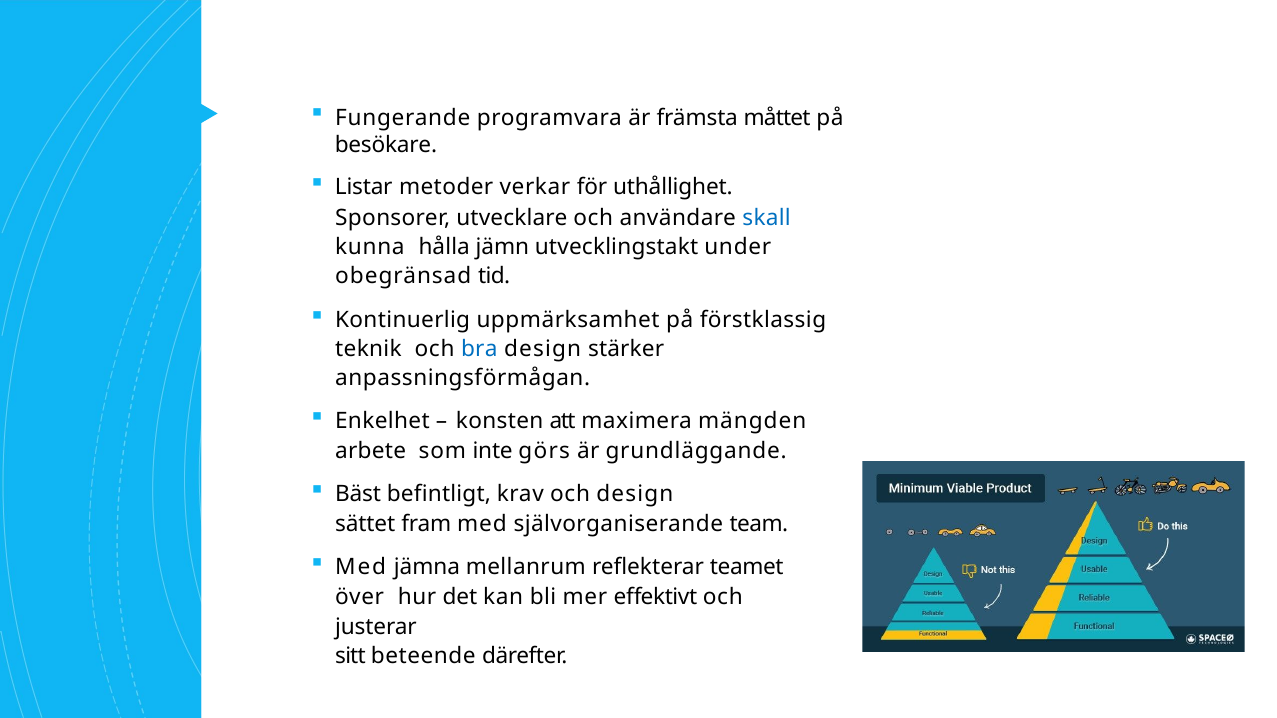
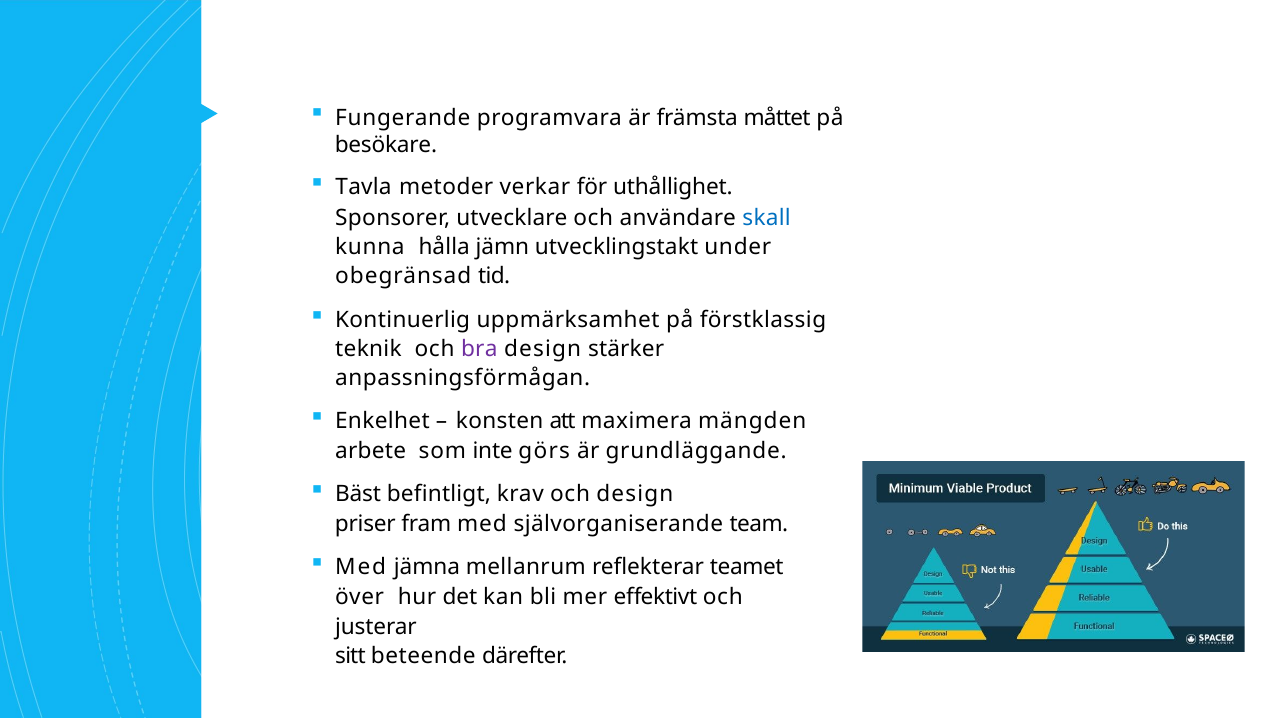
Listar: Listar -> Tavla
bra colour: blue -> purple
sättet: sättet -> priser
